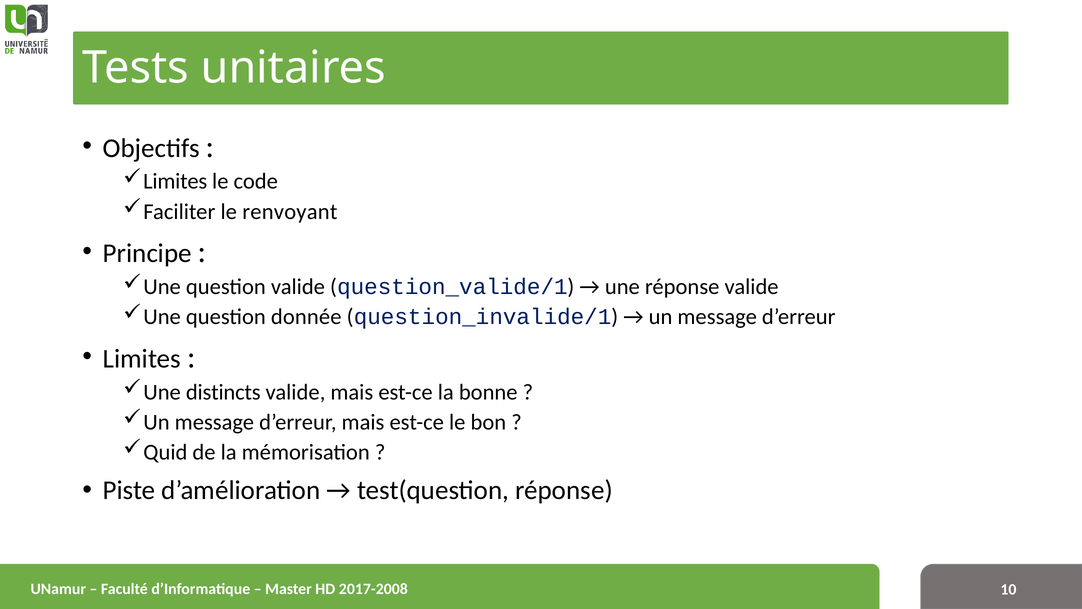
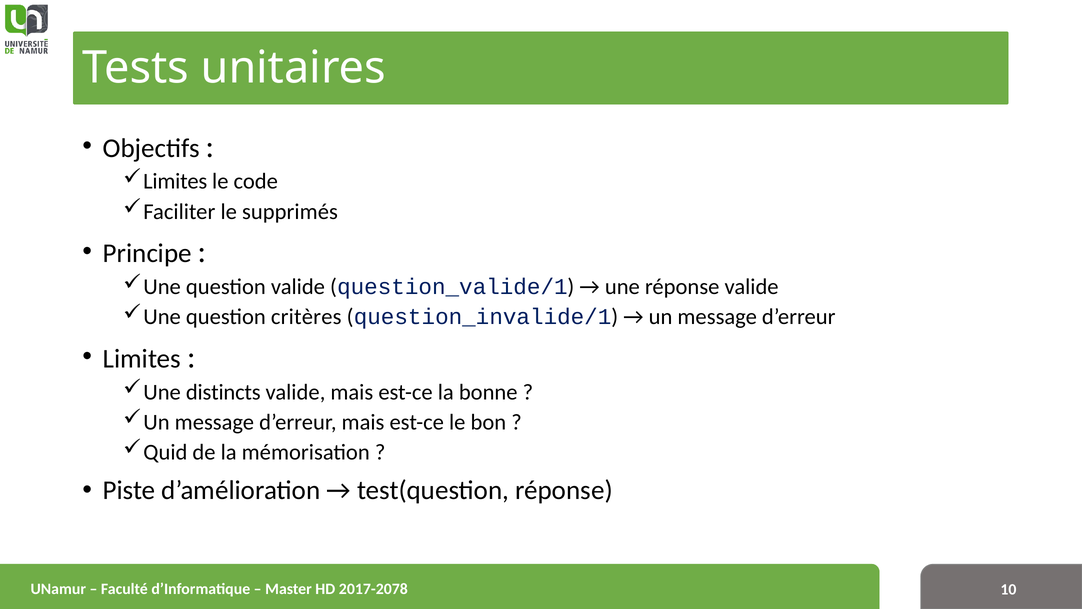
renvoyant: renvoyant -> supprimés
donnée: donnée -> critères
2017-2008: 2017-2008 -> 2017-2078
